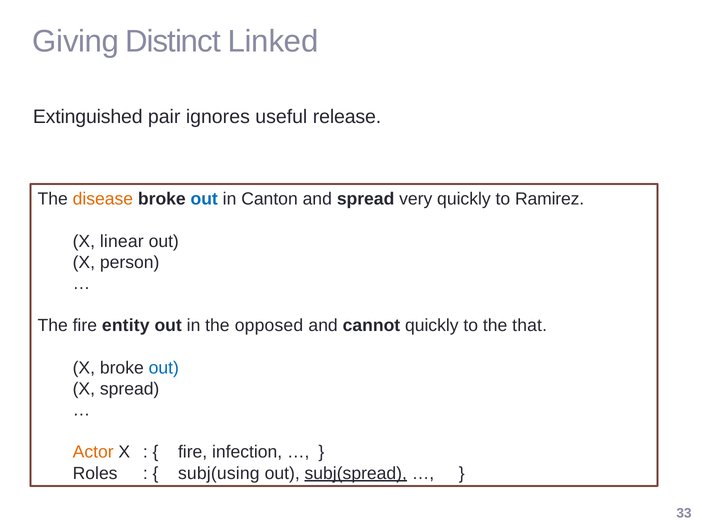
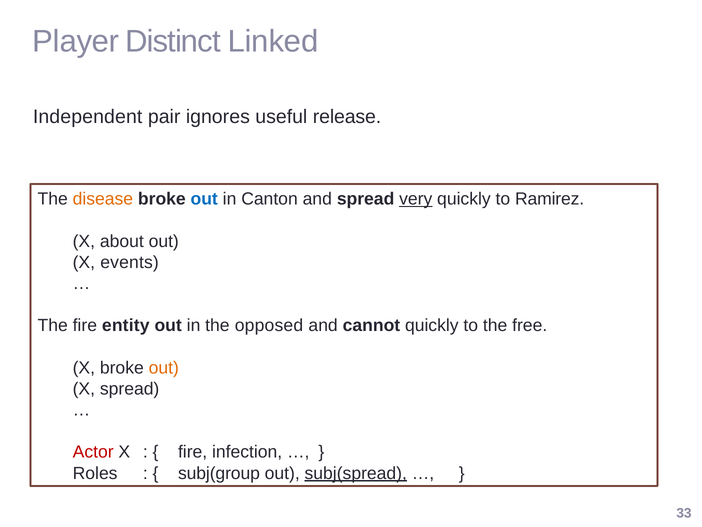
Giving: Giving -> Player
Extinguished: Extinguished -> Independent
very underline: none -> present
linear: linear -> about
person: person -> events
that: that -> free
out at (164, 367) colour: blue -> orange
Actor colour: orange -> red
subj(using: subj(using -> subj(group
